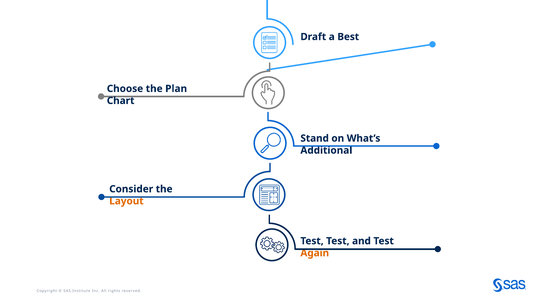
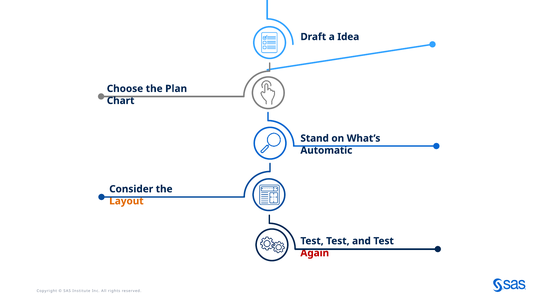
Best: Best -> Idea
Additional: Additional -> Automatic
Again colour: orange -> red
